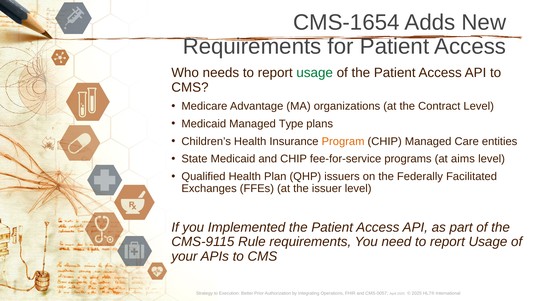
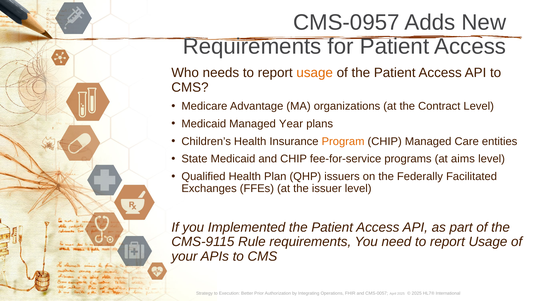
CMS-1654: CMS-1654 -> CMS-0957
usage at (315, 73) colour: green -> orange
Type: Type -> Year
